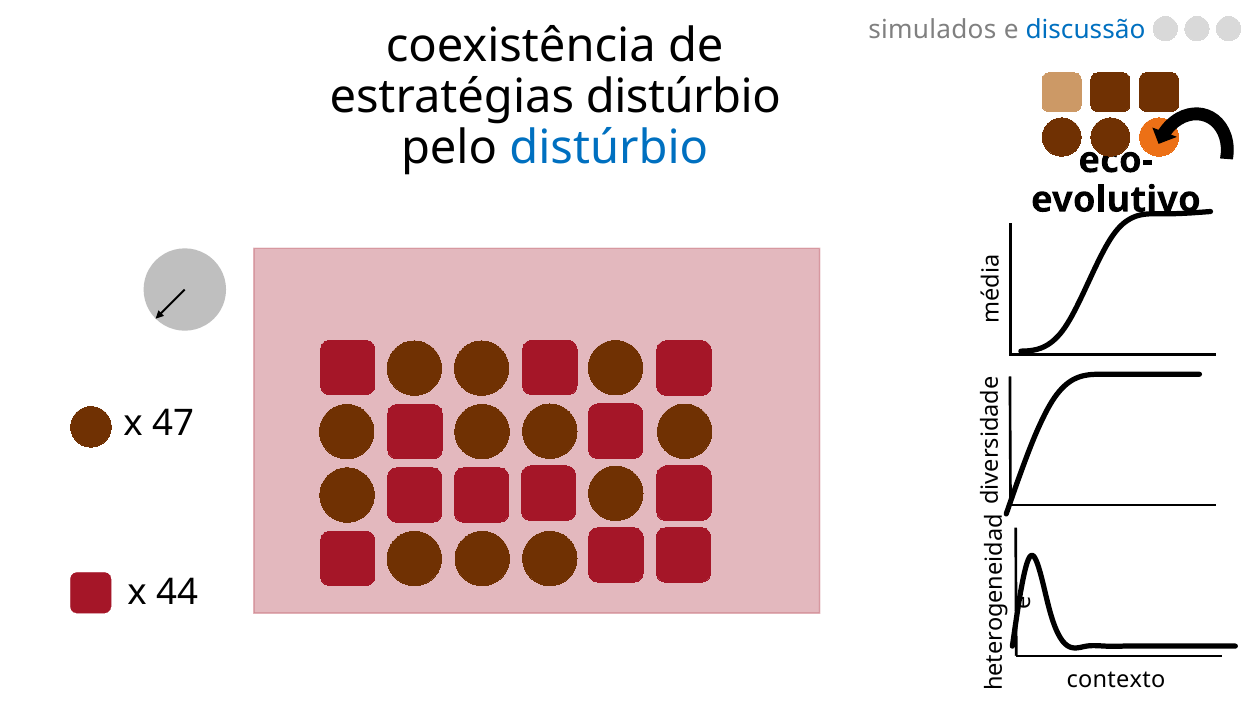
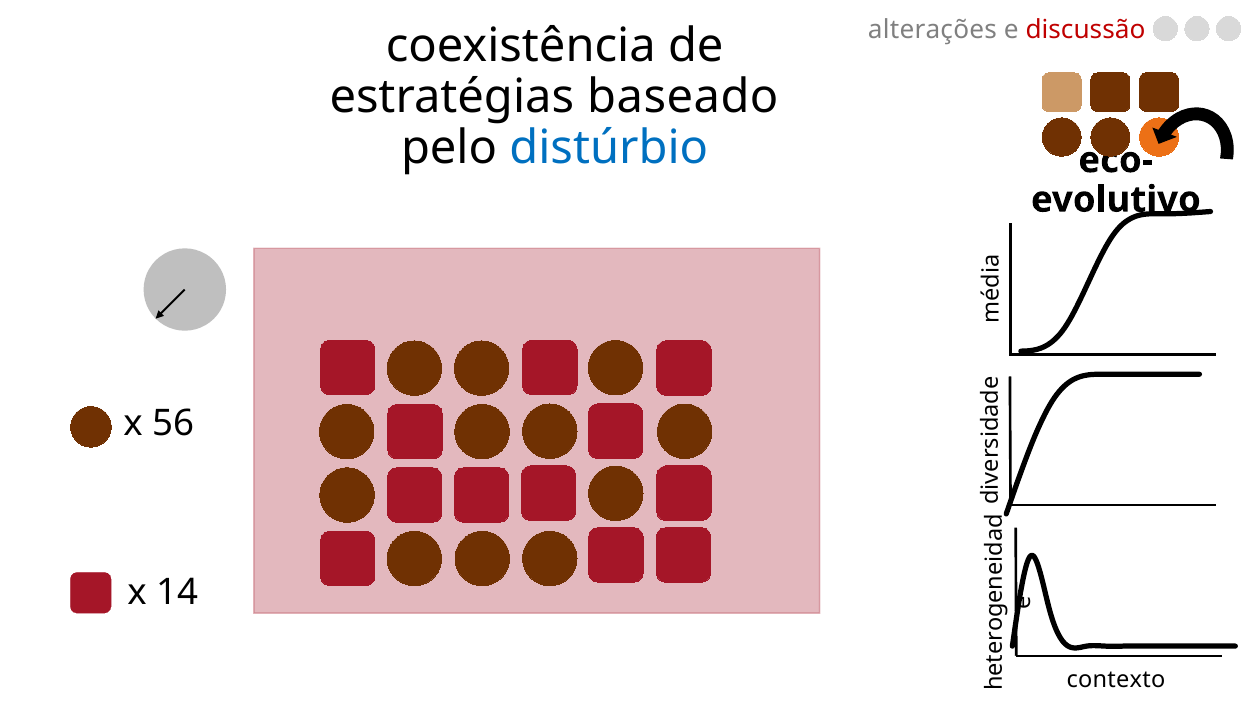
simulados: simulados -> alterações
discussão colour: blue -> red
estratégias distúrbio: distúrbio -> baseado
47: 47 -> 56
44: 44 -> 14
